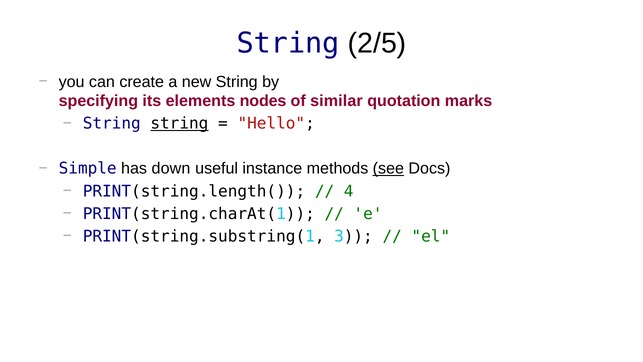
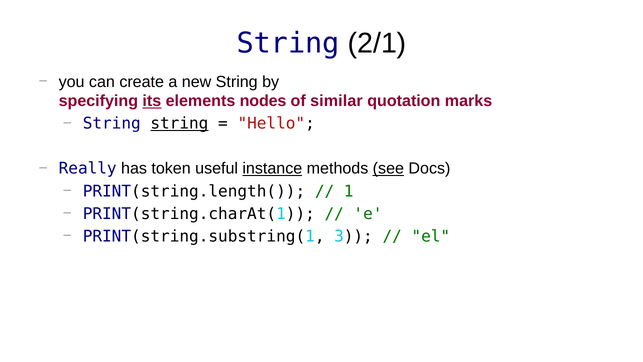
2/5: 2/5 -> 2/1
its underline: none -> present
Simple: Simple -> Really
down: down -> token
instance underline: none -> present
4: 4 -> 1
